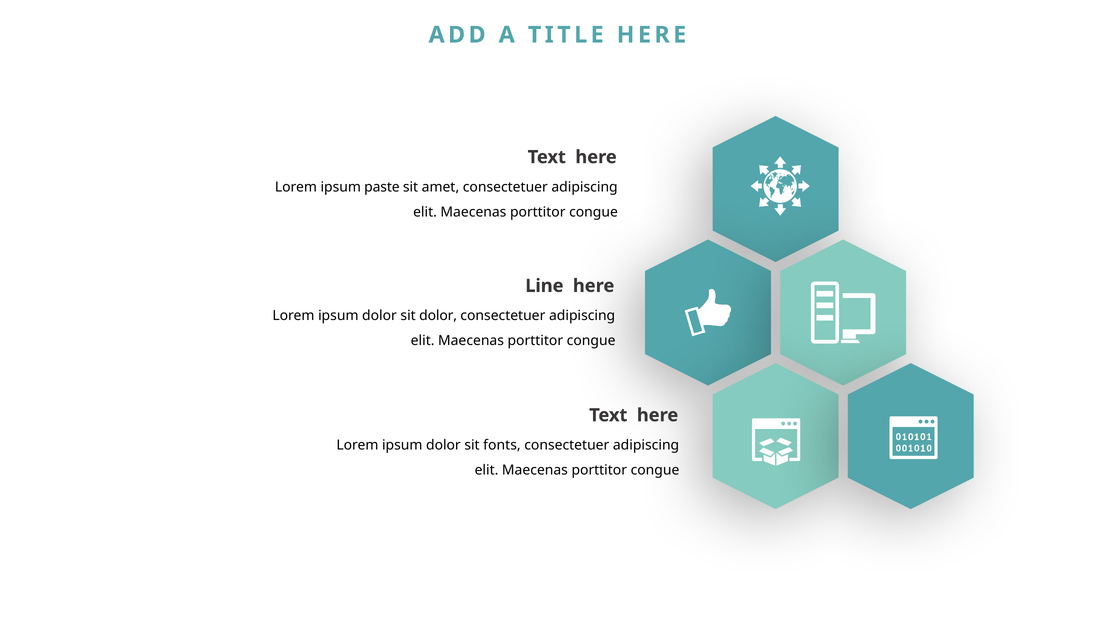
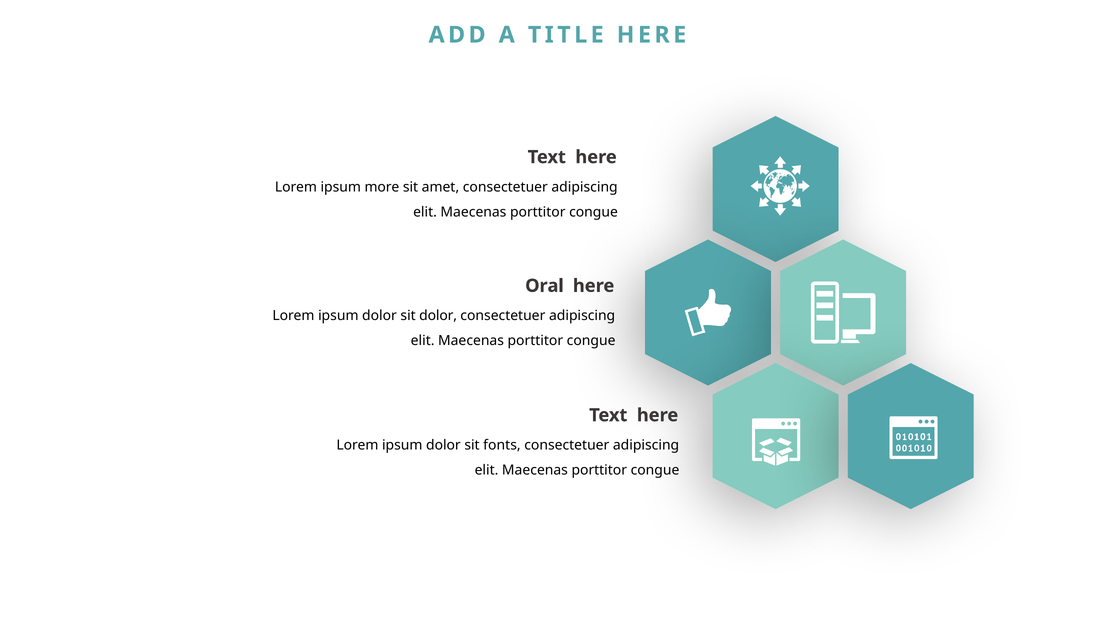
paste: paste -> more
Line: Line -> Oral
